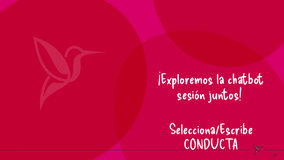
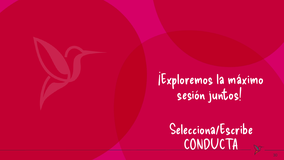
chatbot: chatbot -> máximo
